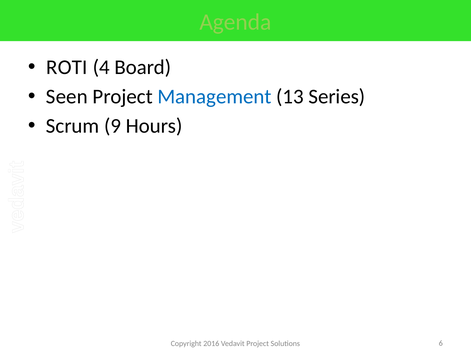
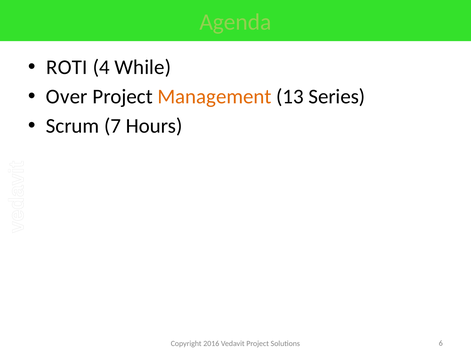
Board: Board -> While
Seen: Seen -> Over
Management colour: blue -> orange
9: 9 -> 7
